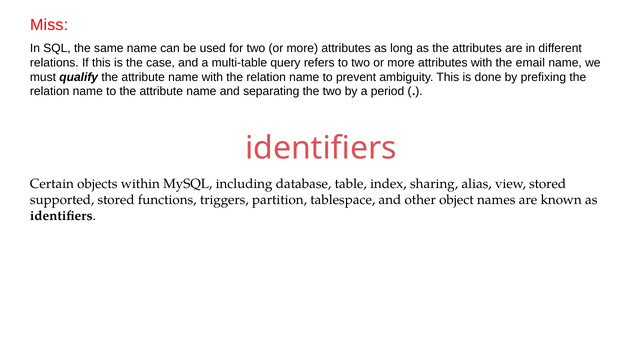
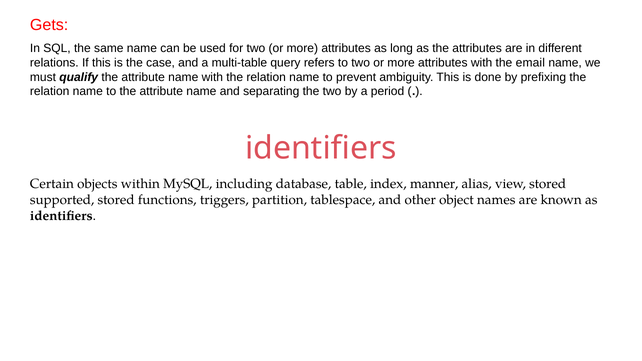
Miss: Miss -> Gets
sharing: sharing -> manner
